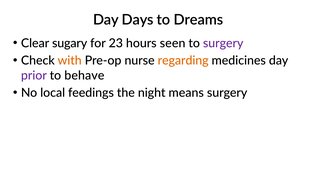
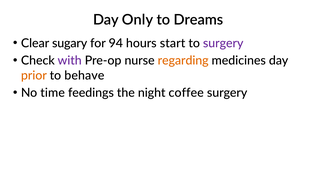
Days: Days -> Only
23: 23 -> 94
seen: seen -> start
with colour: orange -> purple
prior colour: purple -> orange
local: local -> time
means: means -> coffee
